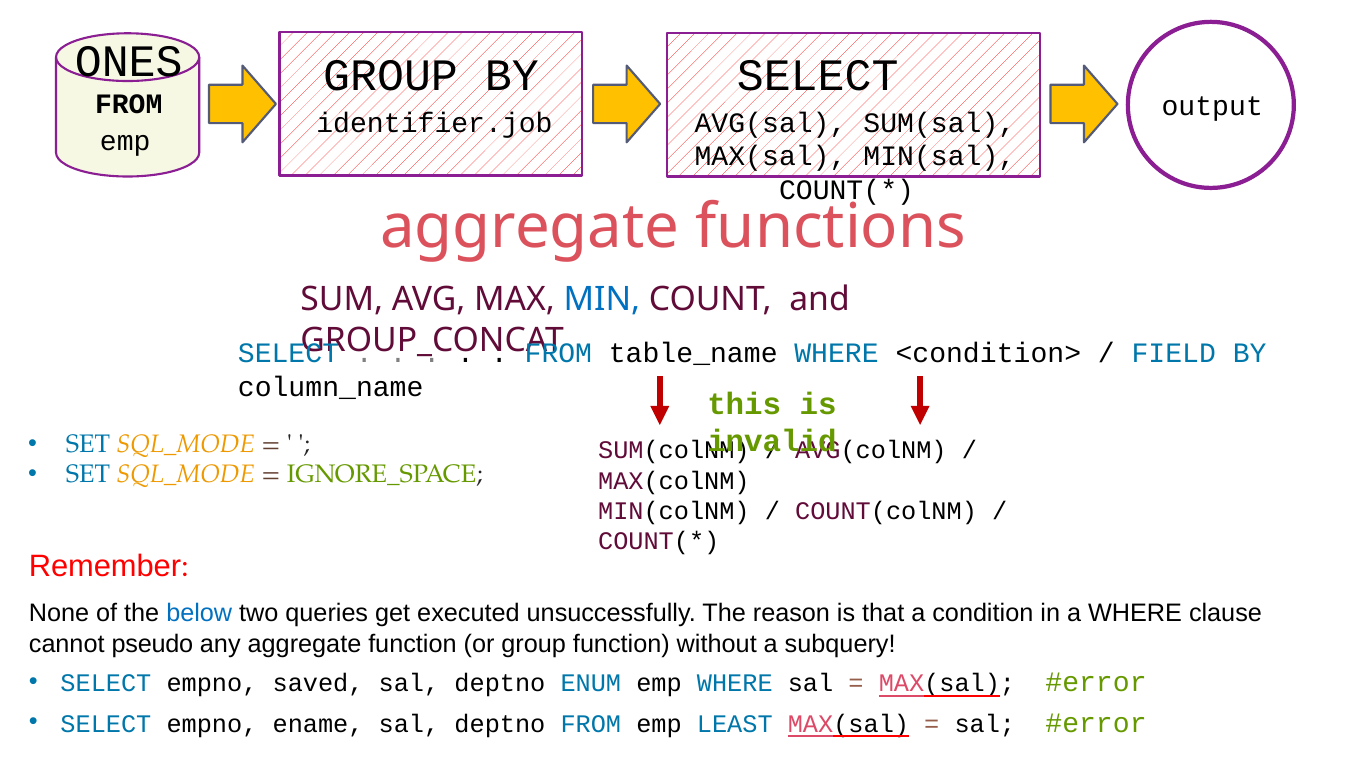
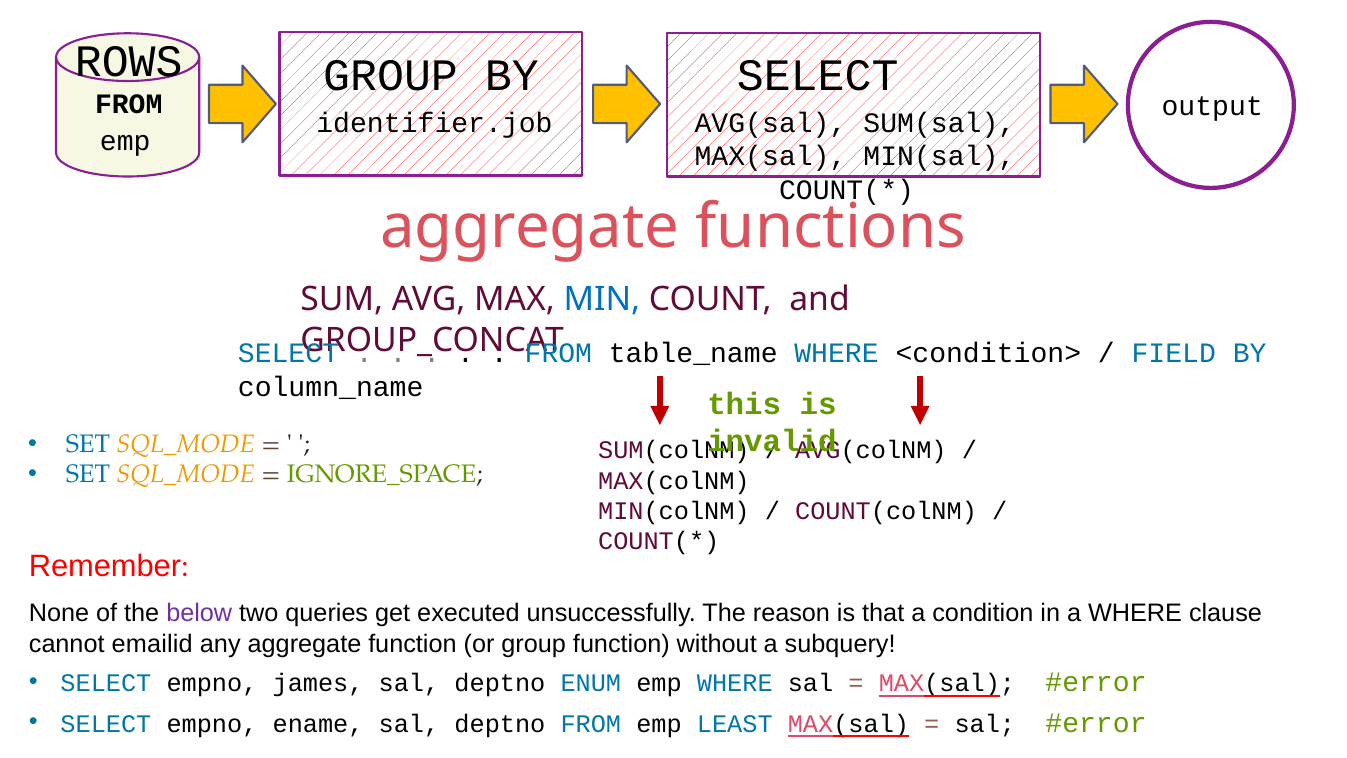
ONES: ONES -> ROWS
below colour: blue -> purple
pseudo: pseudo -> emailid
saved: saved -> james
